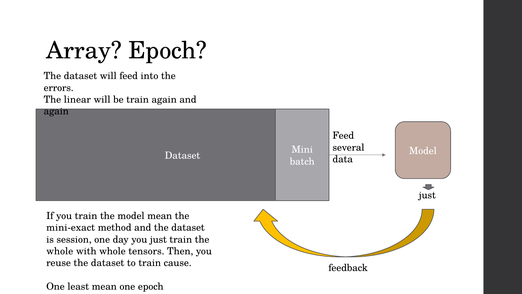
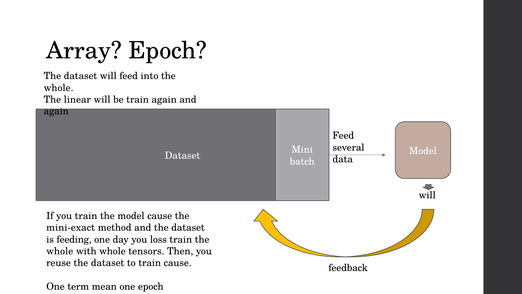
errors at (59, 88): errors -> whole
just at (427, 195): just -> will
model mean: mean -> cause
session: session -> feeding
you just: just -> loss
least: least -> term
